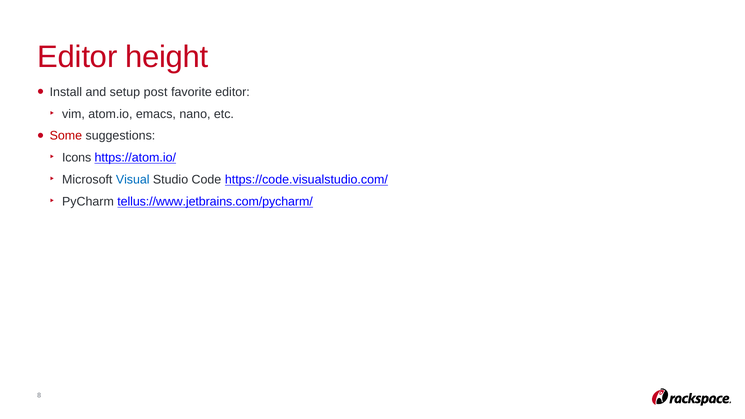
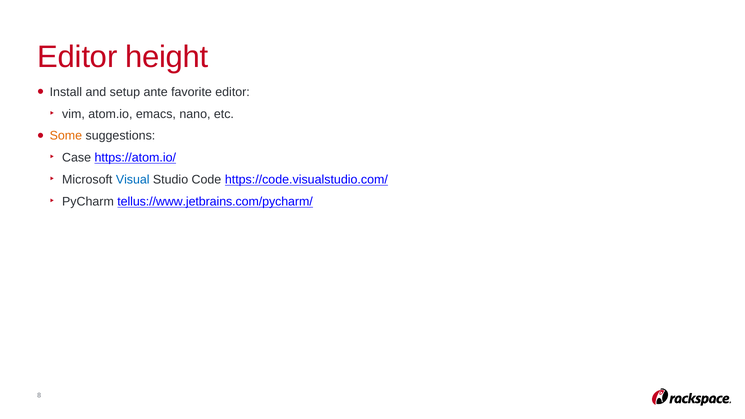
post: post -> ante
Some colour: red -> orange
Icons: Icons -> Case
